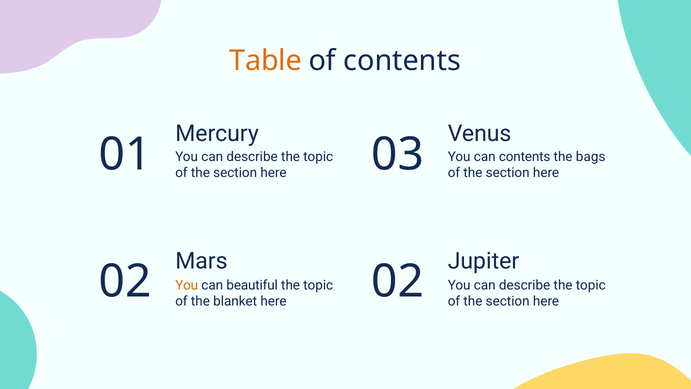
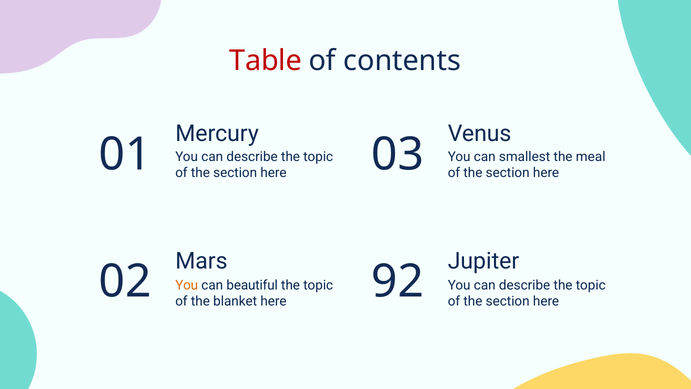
Table colour: orange -> red
can contents: contents -> smallest
bags: bags -> meal
02 02: 02 -> 92
